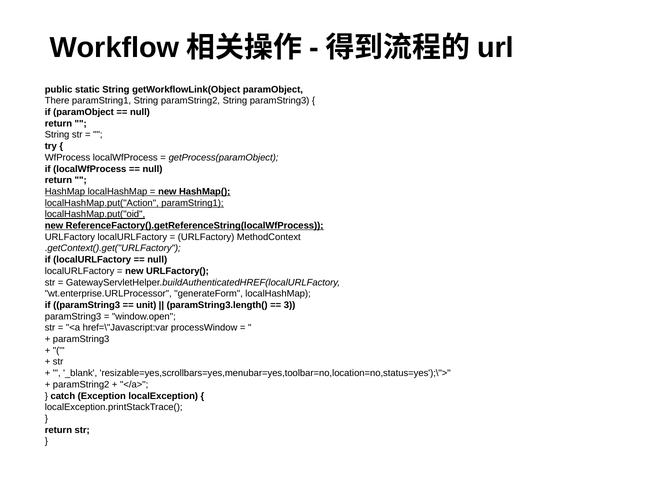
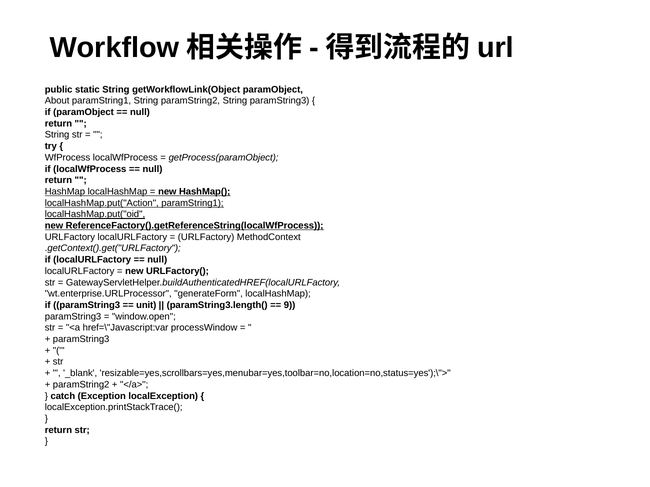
There: There -> About
3: 3 -> 9
